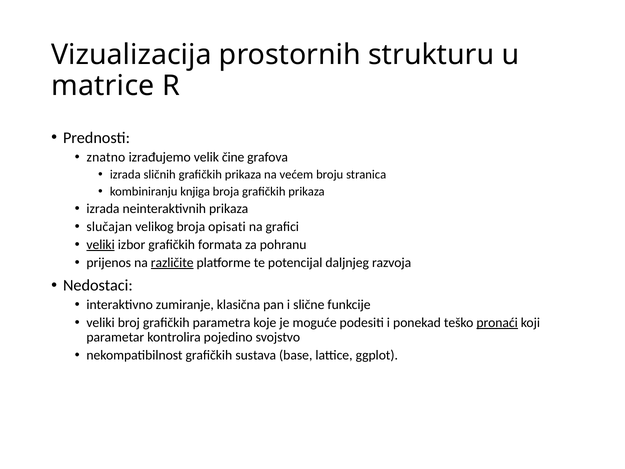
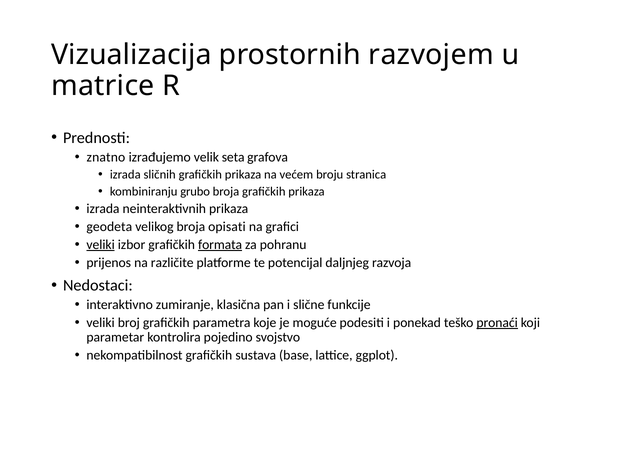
strukturu: strukturu -> razvojem
čine: čine -> seta
knjiga: knjiga -> grubo
slučajan: slučajan -> geodeta
formata underline: none -> present
različite underline: present -> none
